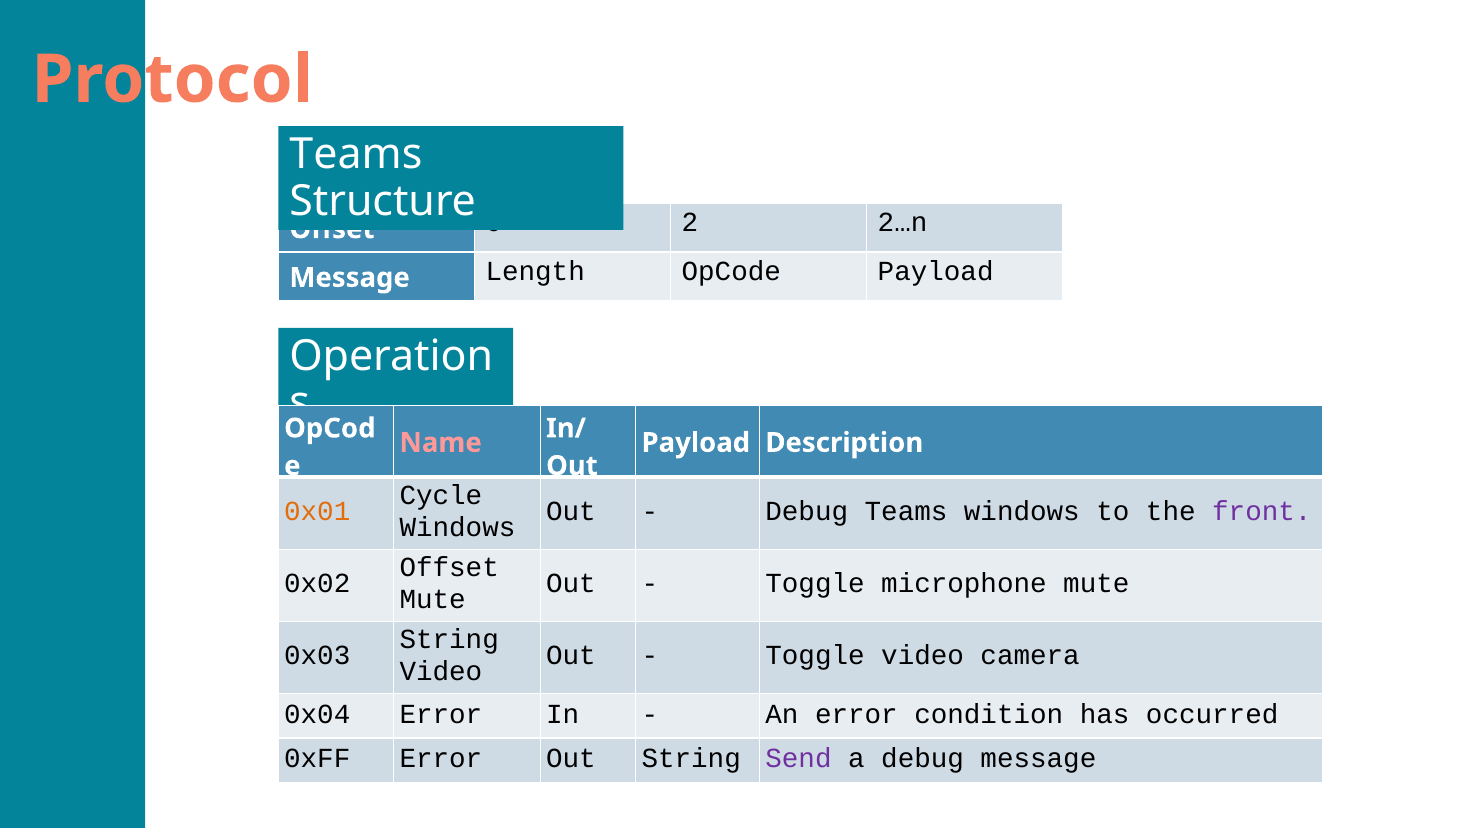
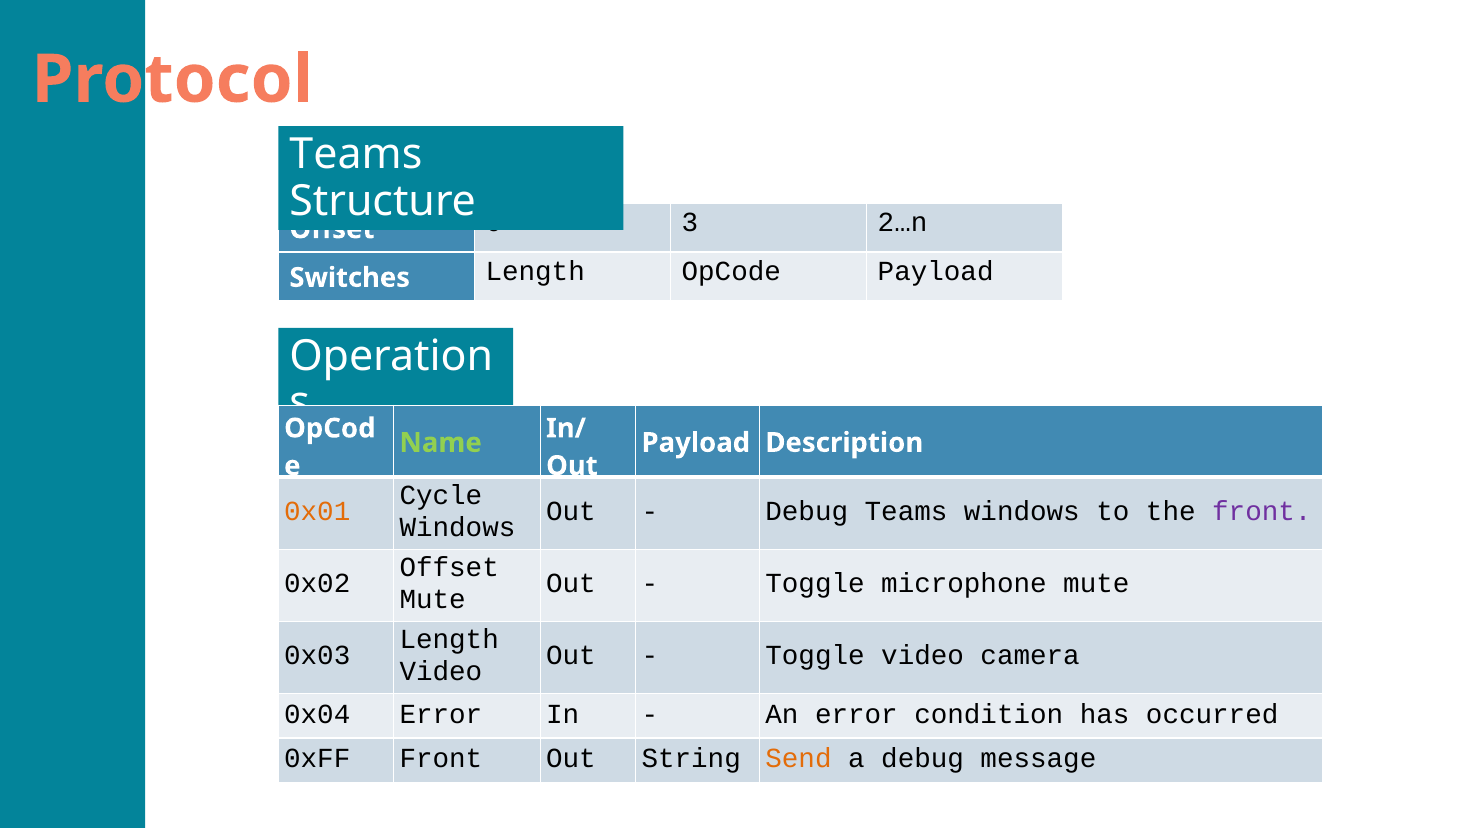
2: 2 -> 3
Message at (350, 278): Message -> Switches
Name colour: pink -> light green
String at (449, 639): String -> Length
0xFF Error: Error -> Front
Send colour: purple -> orange
